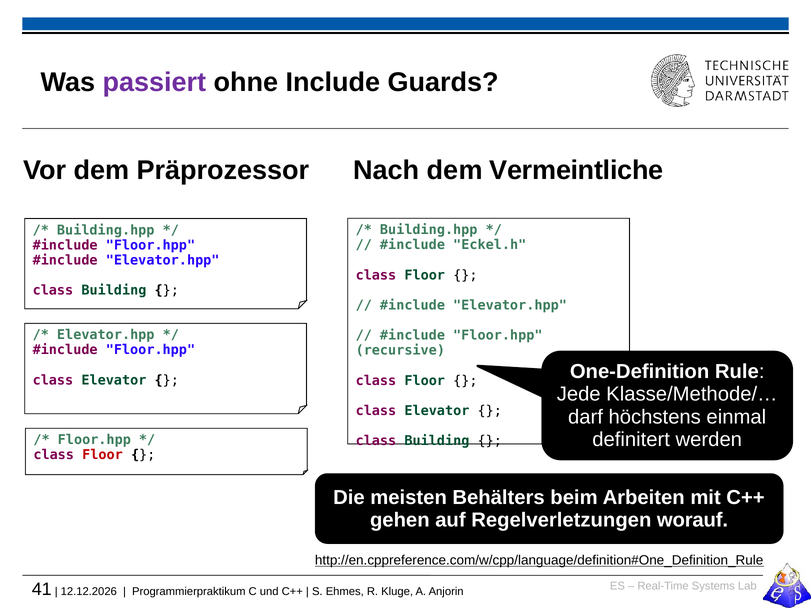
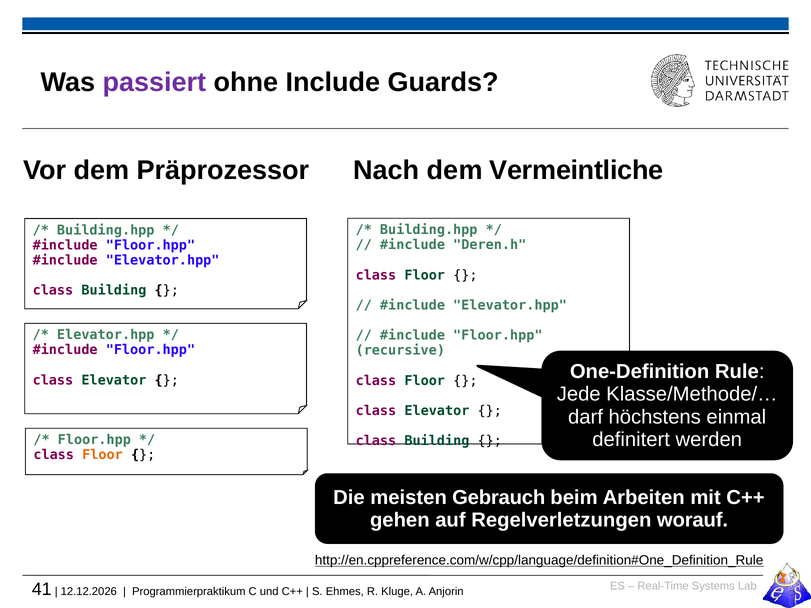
Eckel.h: Eckel.h -> Deren.h
Floor at (103, 455) colour: red -> orange
Behälters: Behälters -> Gebrauch
